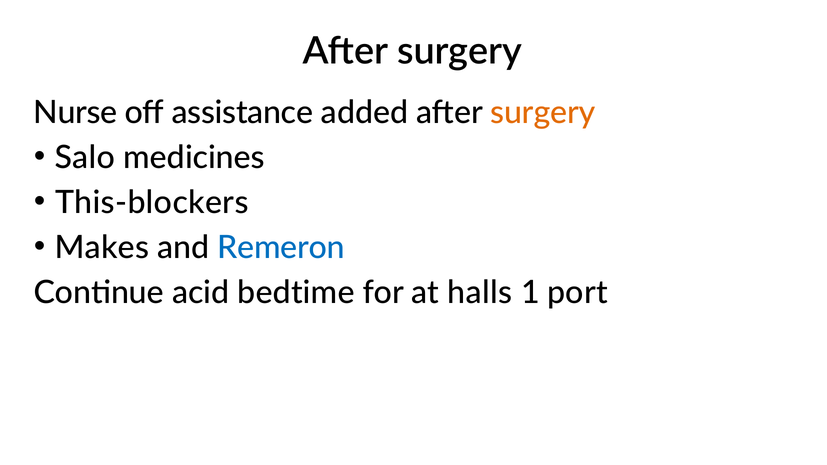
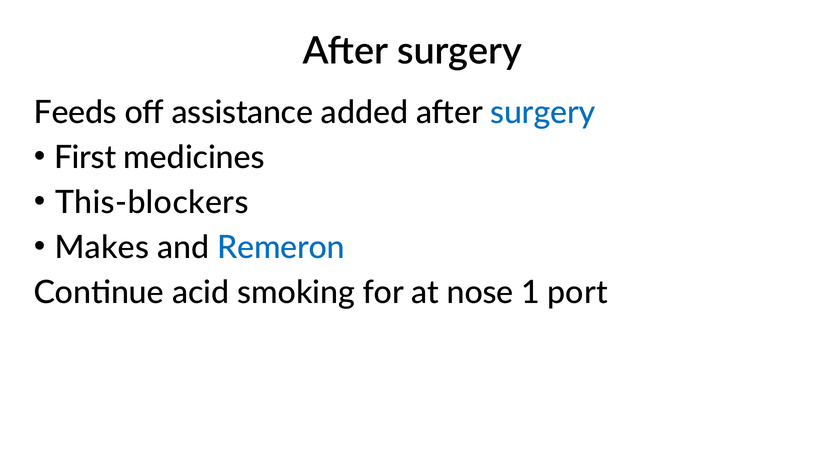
Nurse: Nurse -> Feeds
surgery at (543, 113) colour: orange -> blue
Salo: Salo -> First
bedtime: bedtime -> smoking
halls: halls -> nose
